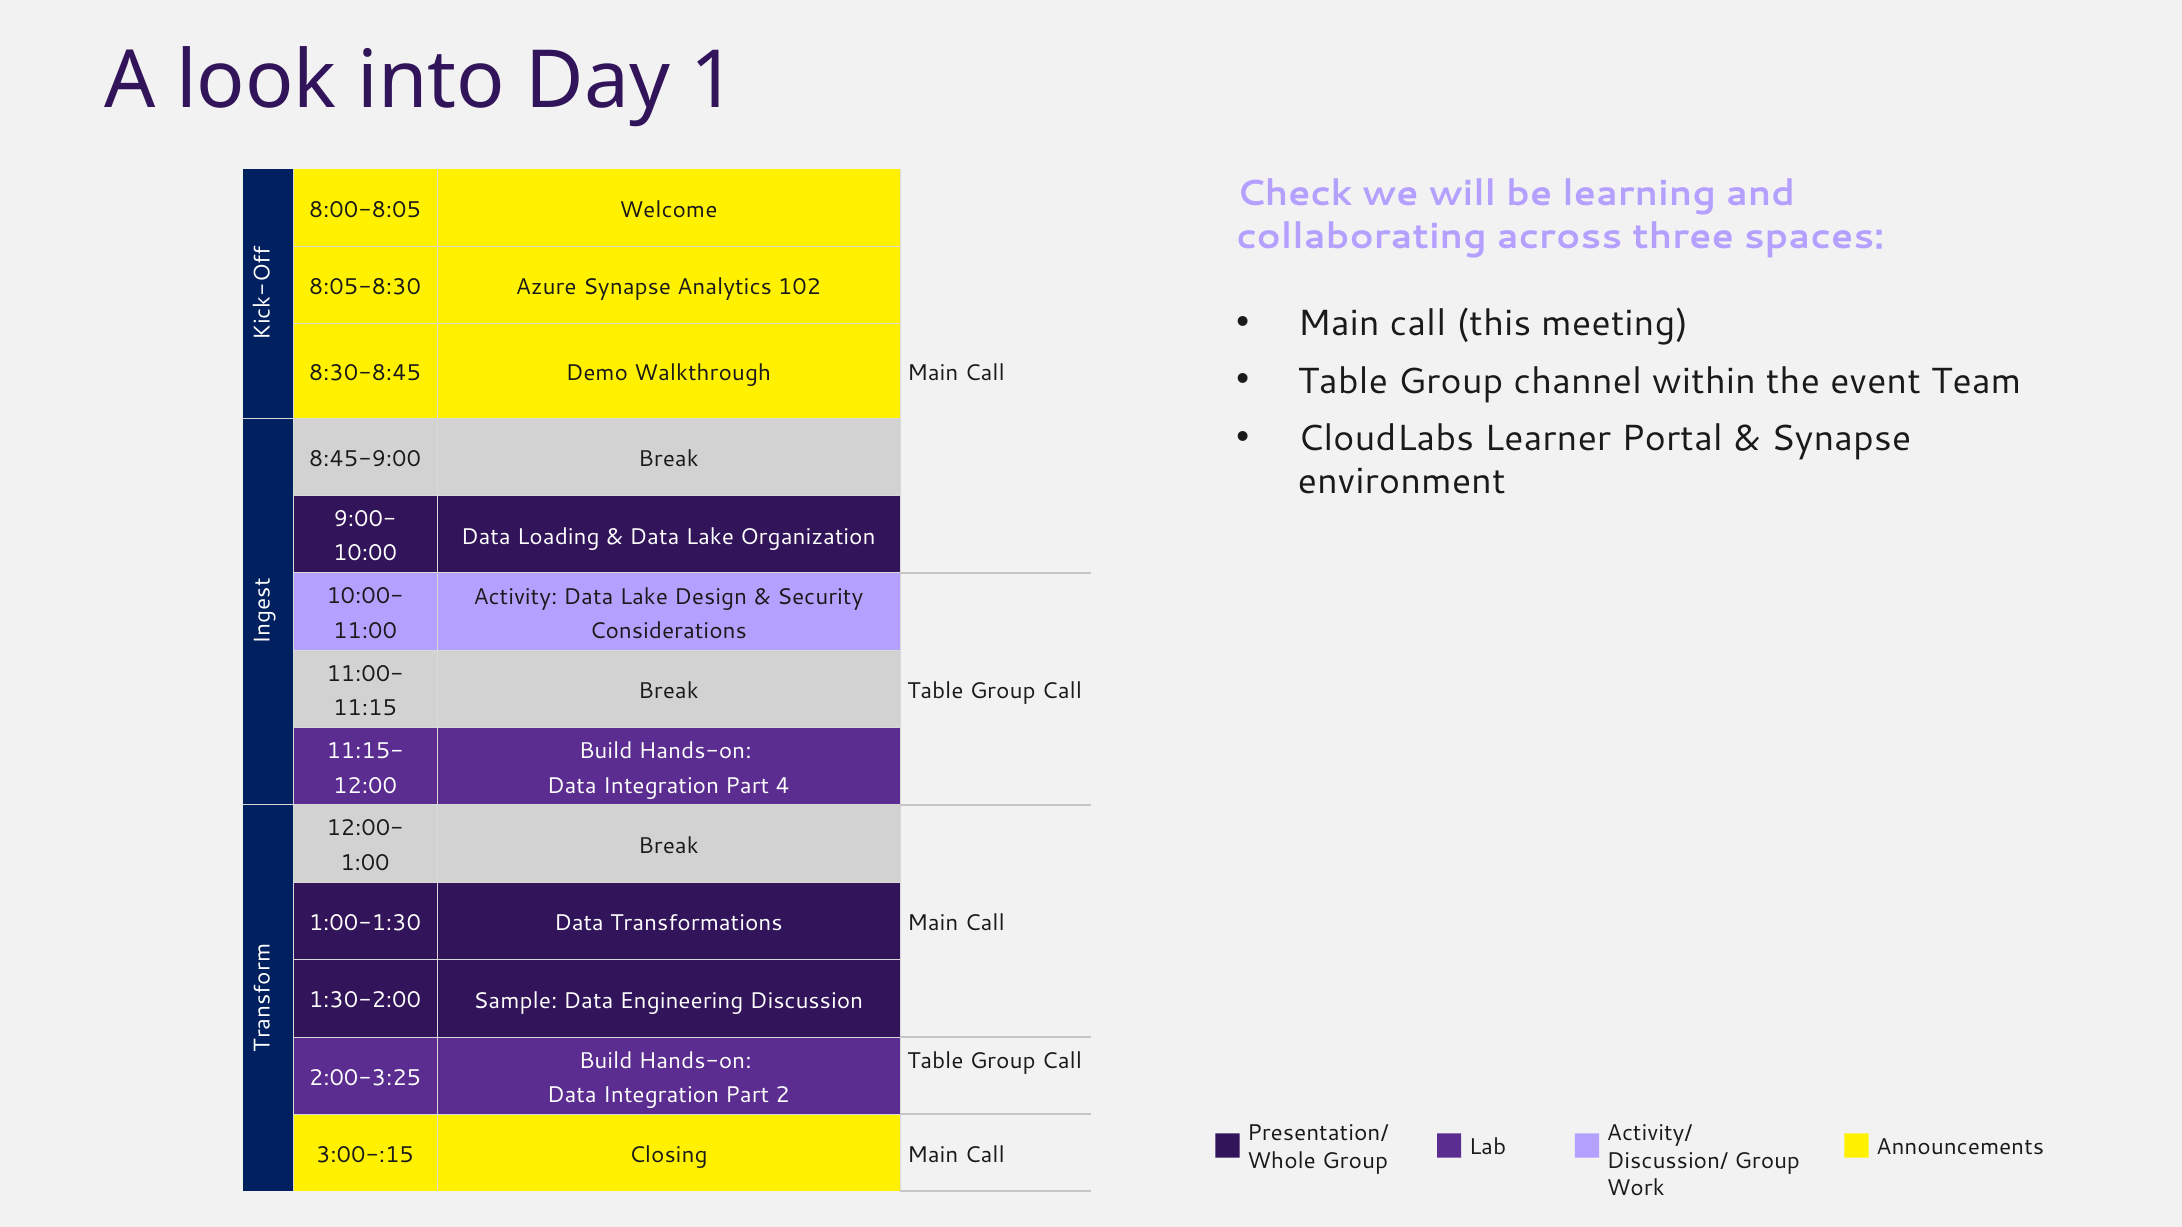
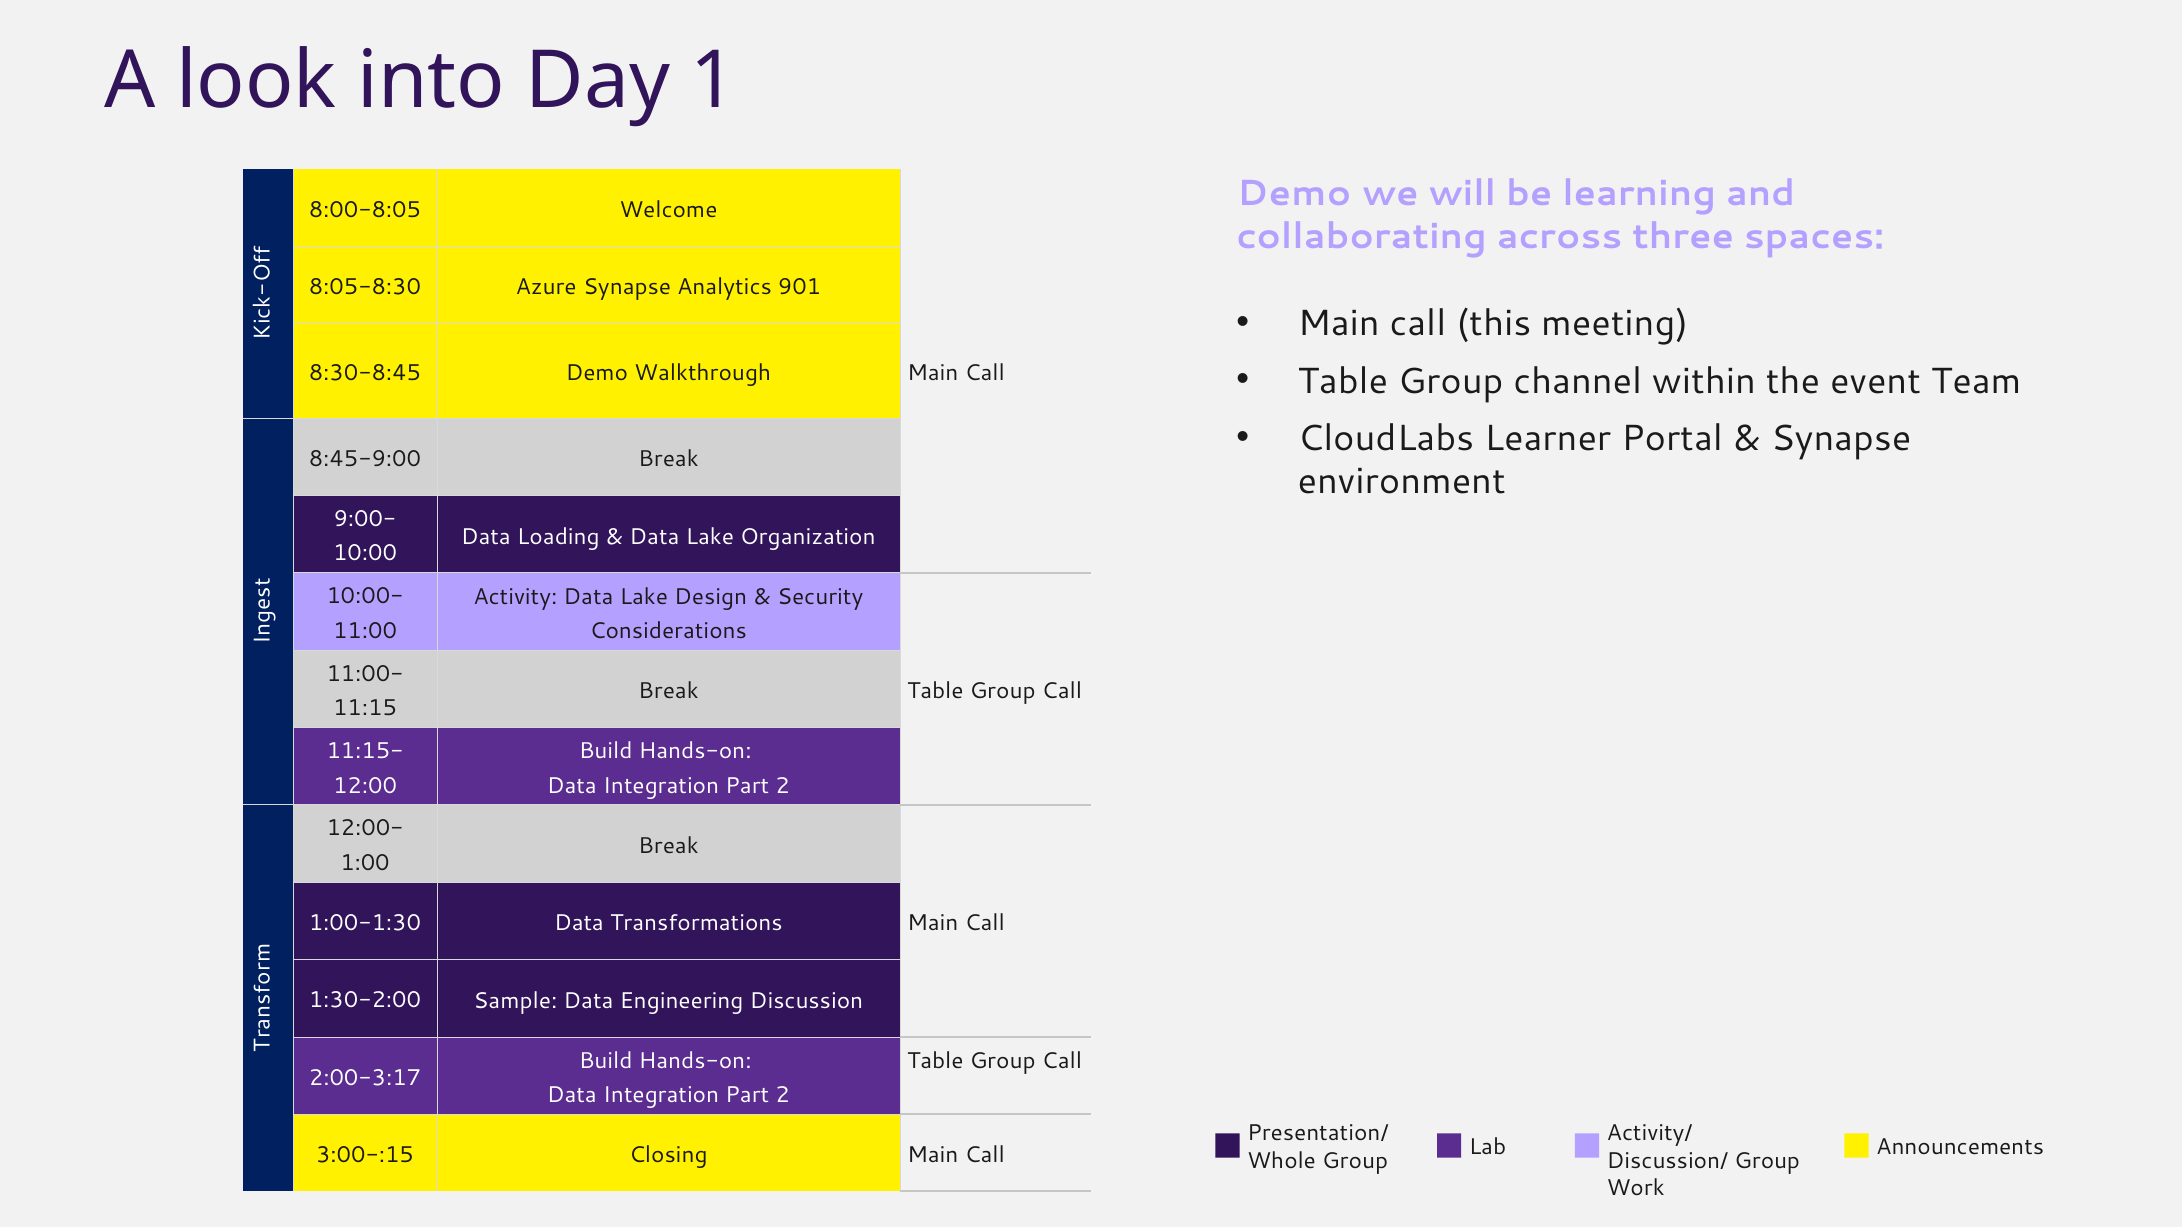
Check at (1294, 193): Check -> Demo
102: 102 -> 901
4 at (783, 786): 4 -> 2
2:00-3:25: 2:00-3:25 -> 2:00-3:17
